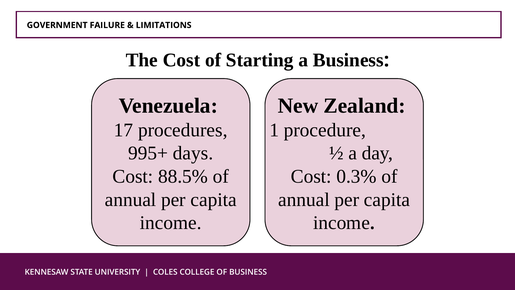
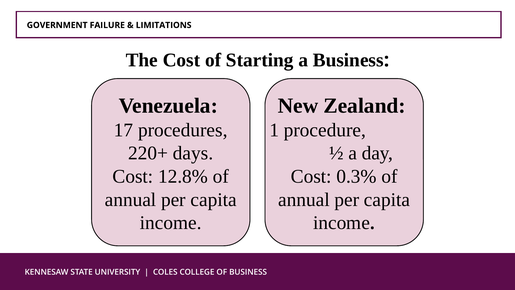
995+: 995+ -> 220+
88.5%: 88.5% -> 12.8%
